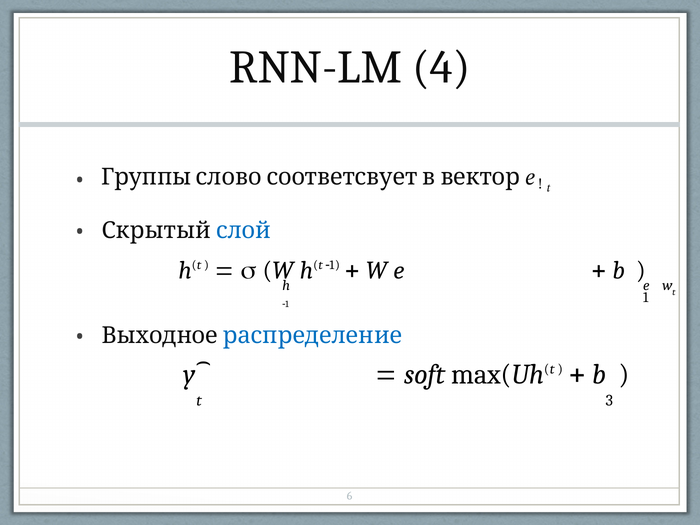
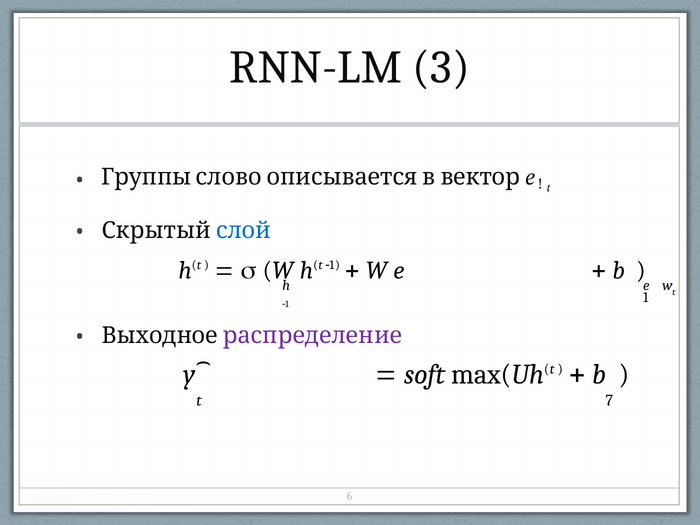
4: 4 -> 3
соответсвует: соответсвует -> описывается
распределение colour: blue -> purple
3: 3 -> 7
